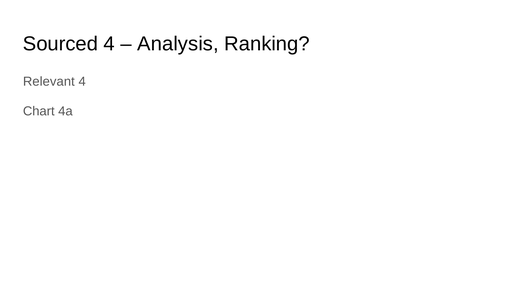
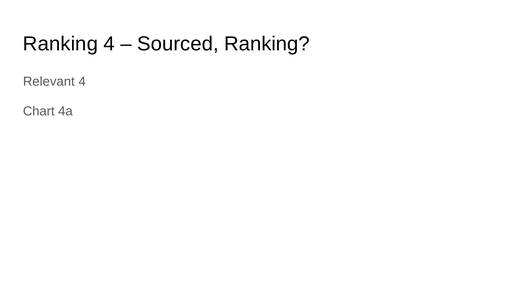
Sourced at (61, 44): Sourced -> Ranking
Analysis: Analysis -> Sourced
